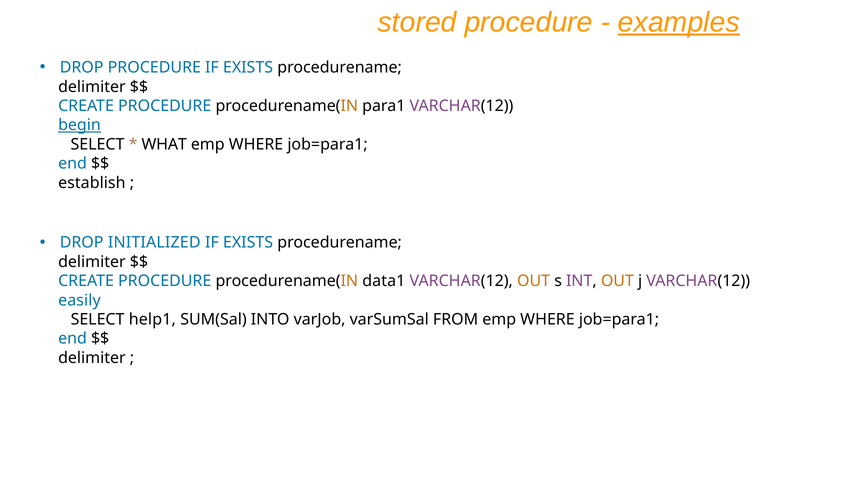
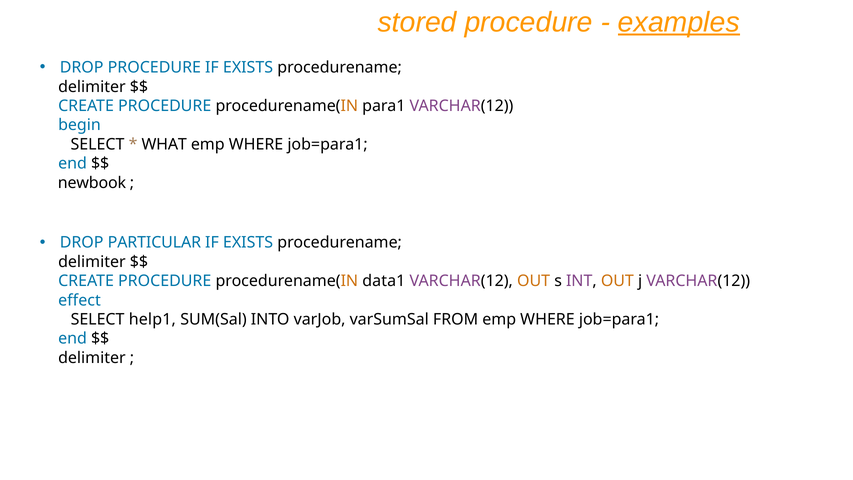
begin underline: present -> none
establish: establish -> newbook
INITIALIZED: INITIALIZED -> PARTICULAR
easily: easily -> effect
